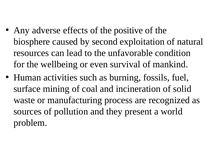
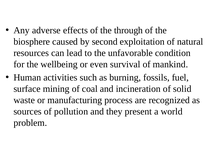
positive: positive -> through
